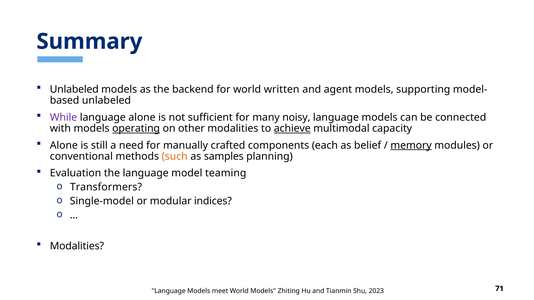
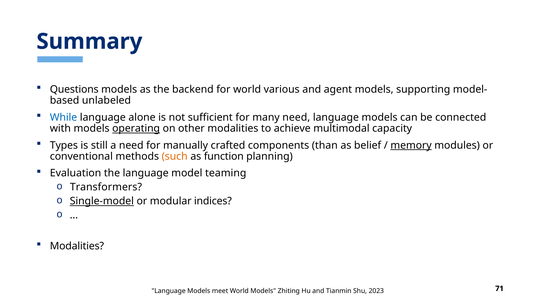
Unlabeled at (74, 89): Unlabeled -> Questions
written: written -> various
While colour: purple -> blue
many noisy: noisy -> need
achieve underline: present -> none
Alone at (64, 145): Alone -> Types
each: each -> than
samples: samples -> function
Single-model underline: none -> present
